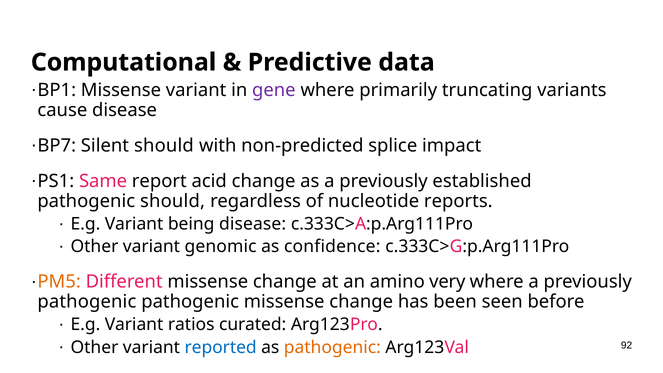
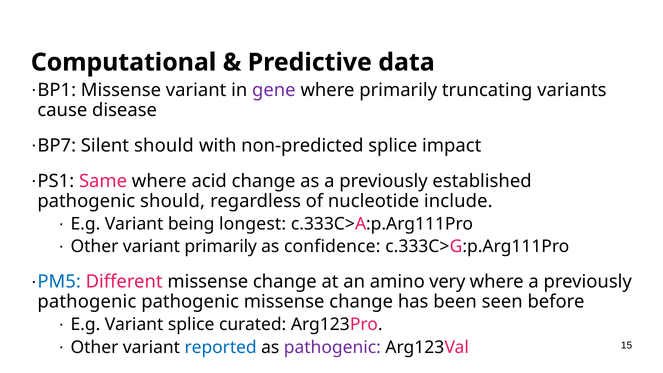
Same report: report -> where
reports: reports -> include
being disease: disease -> longest
variant genomic: genomic -> primarily
PM5 colour: orange -> blue
Variant ratios: ratios -> splice
pathogenic at (332, 347) colour: orange -> purple
92: 92 -> 15
